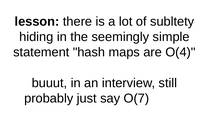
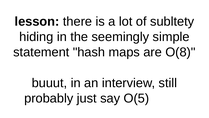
O(4: O(4 -> O(8
O(7: O(7 -> O(5
